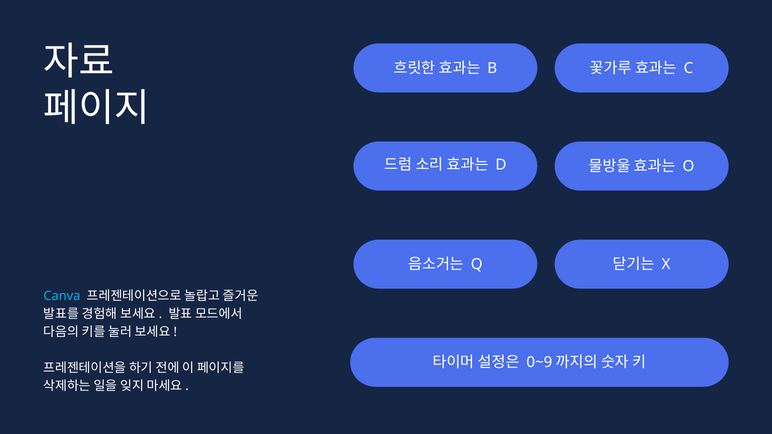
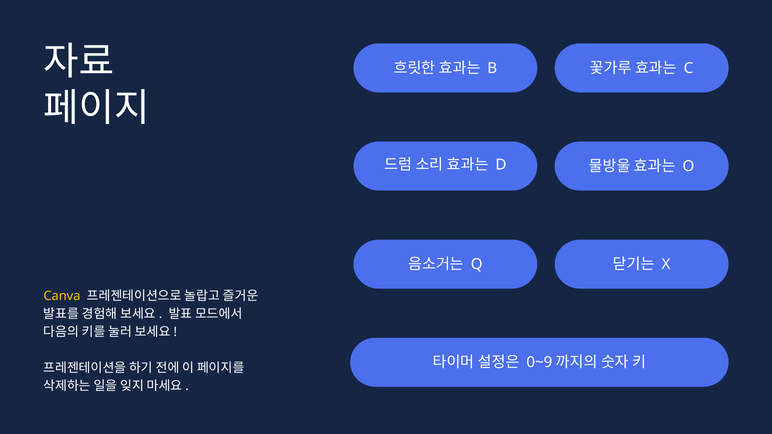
Canva colour: light blue -> yellow
